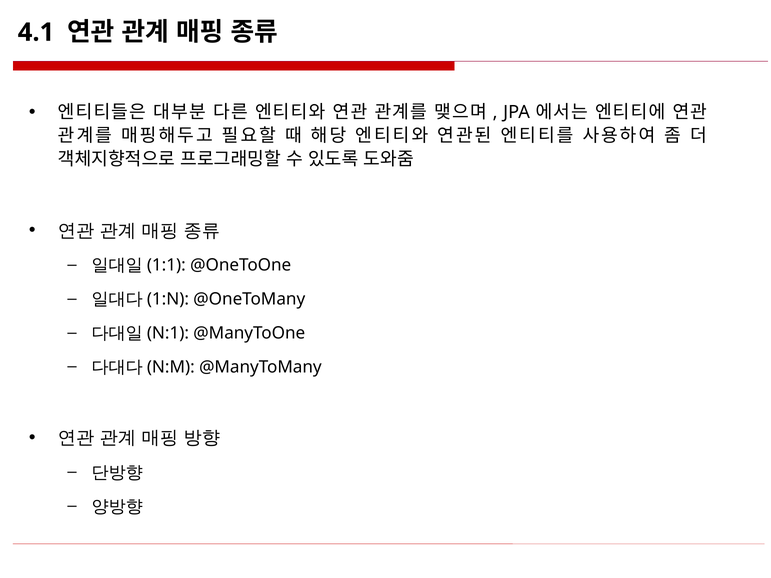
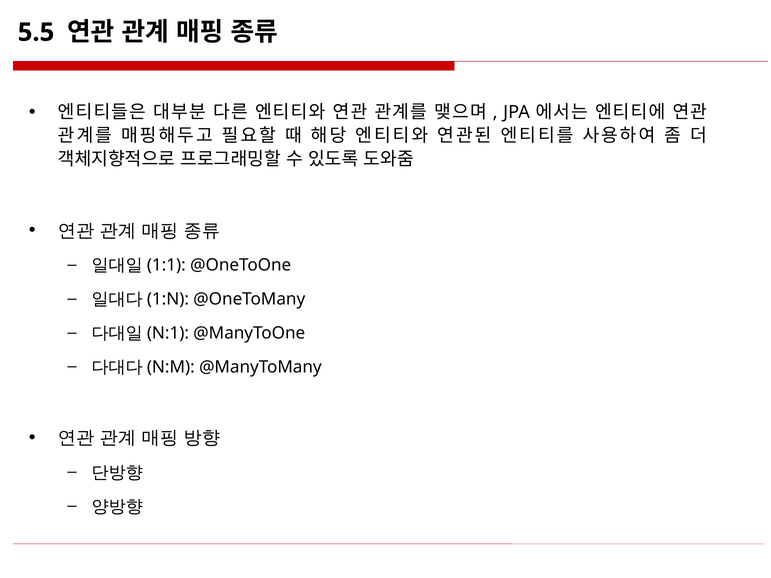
4.1: 4.1 -> 5.5
